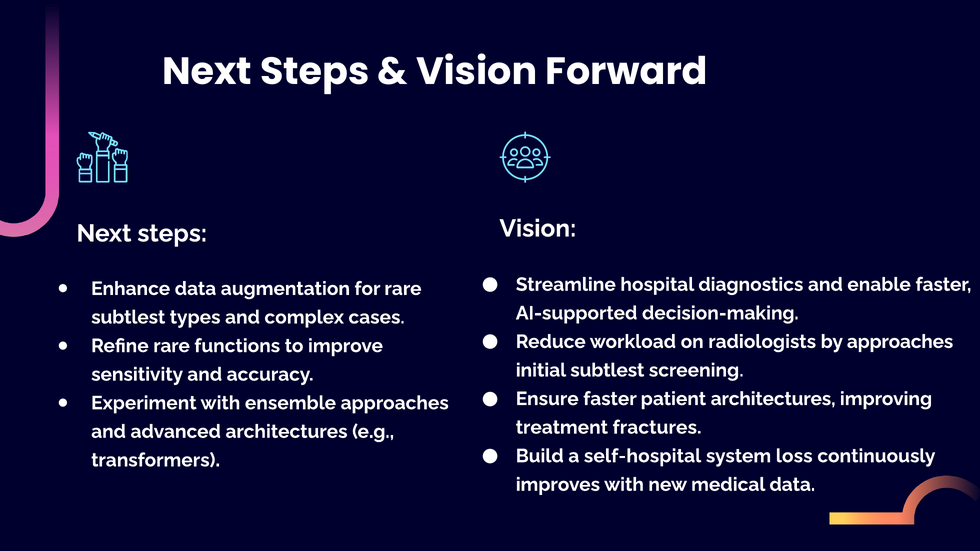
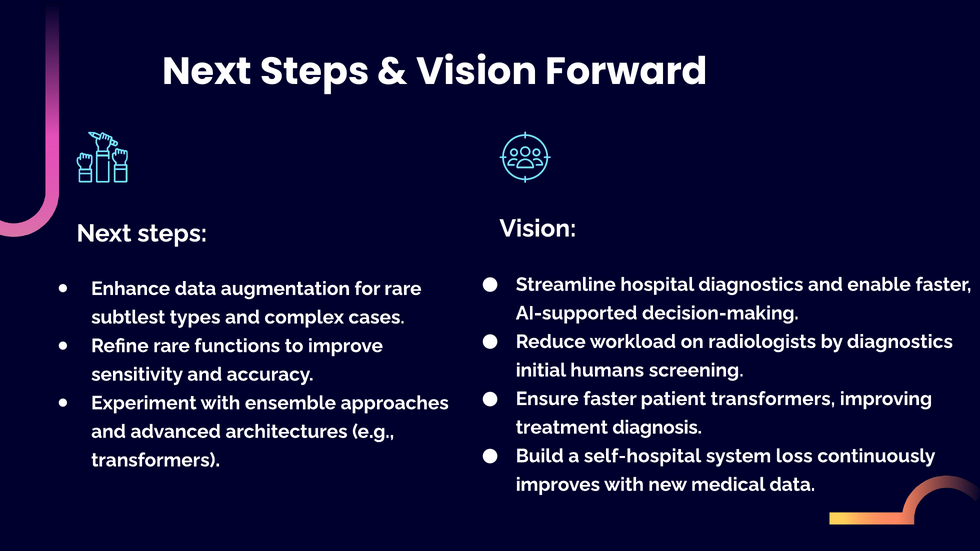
by approaches: approaches -> diagnostics
initial subtlest: subtlest -> humans
patient architectures: architectures -> transformers
fractures: fractures -> diagnosis
